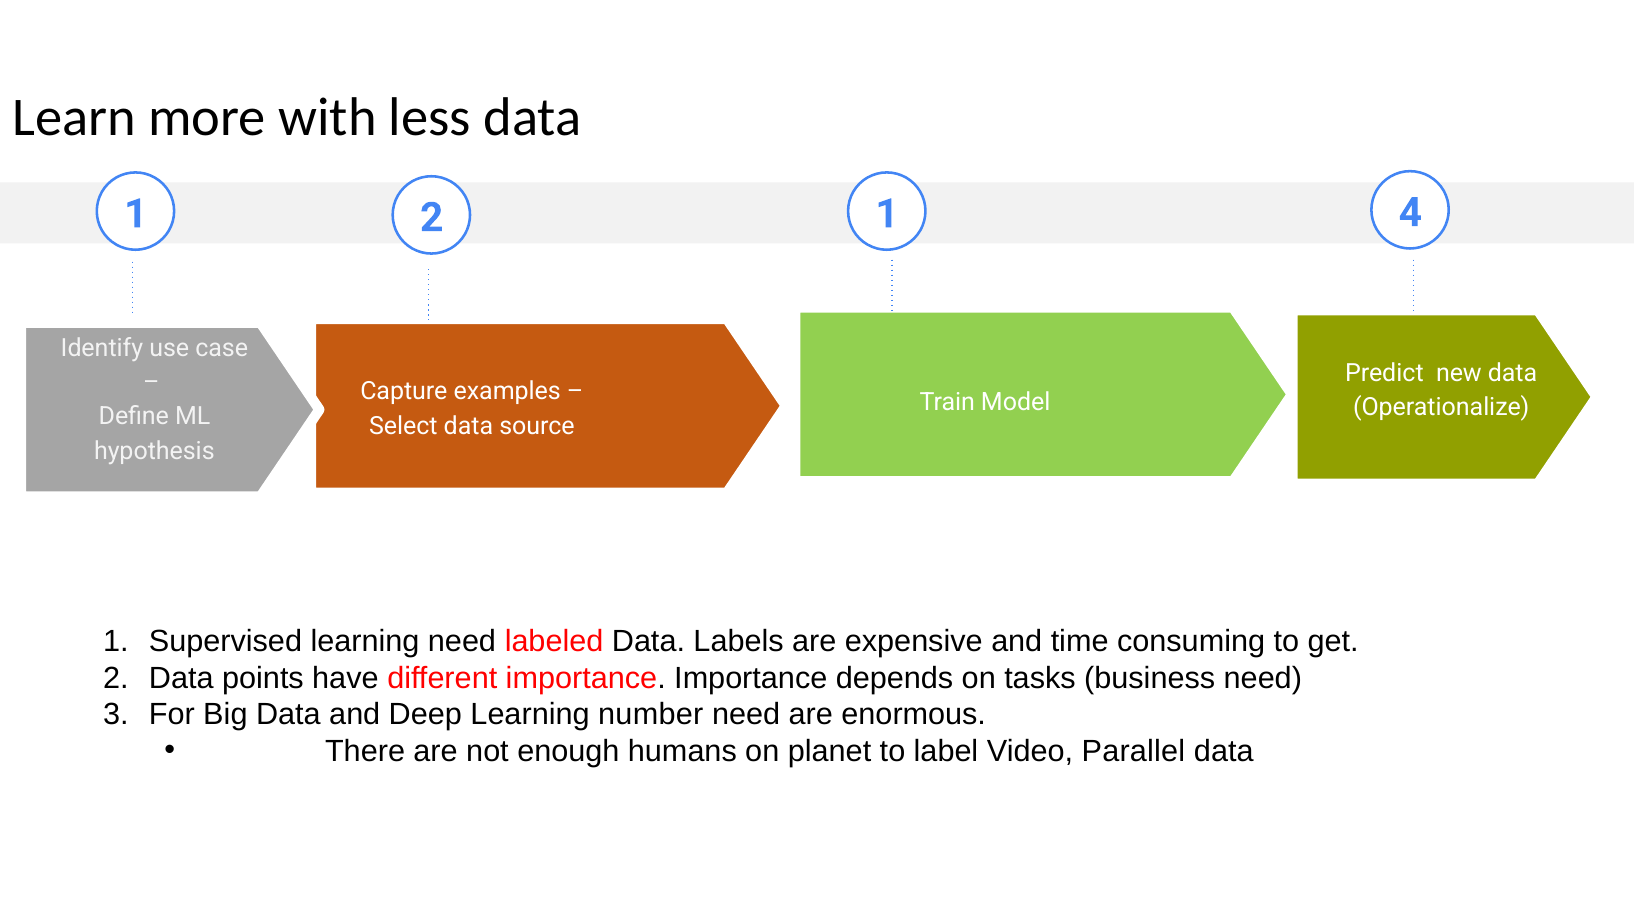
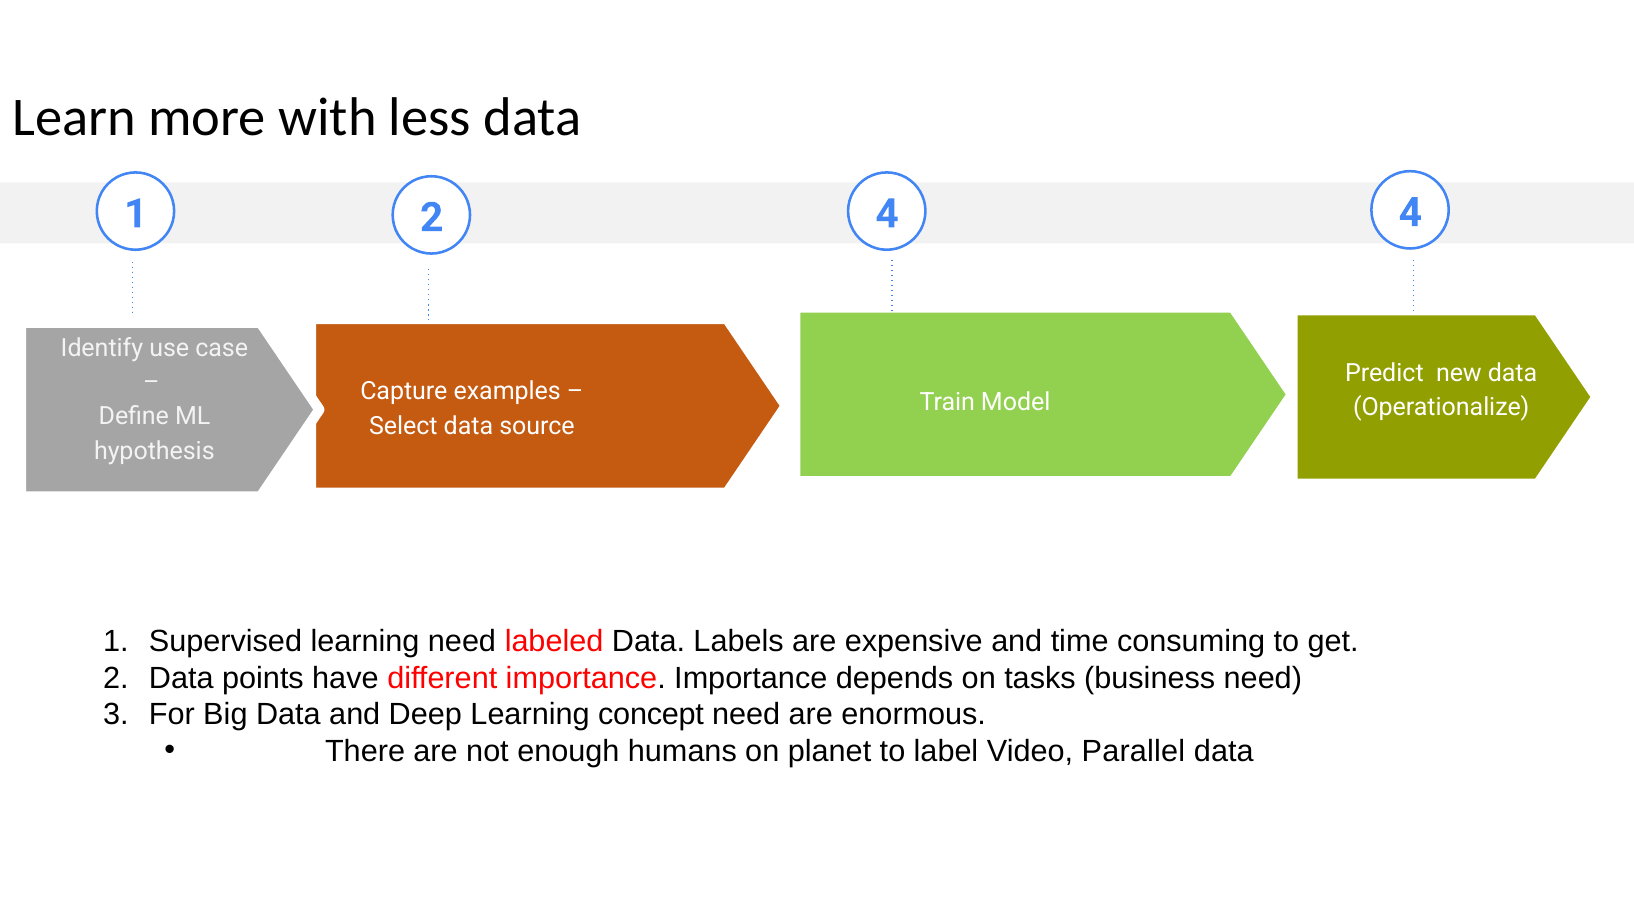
2 1: 1 -> 4
number: number -> concept
